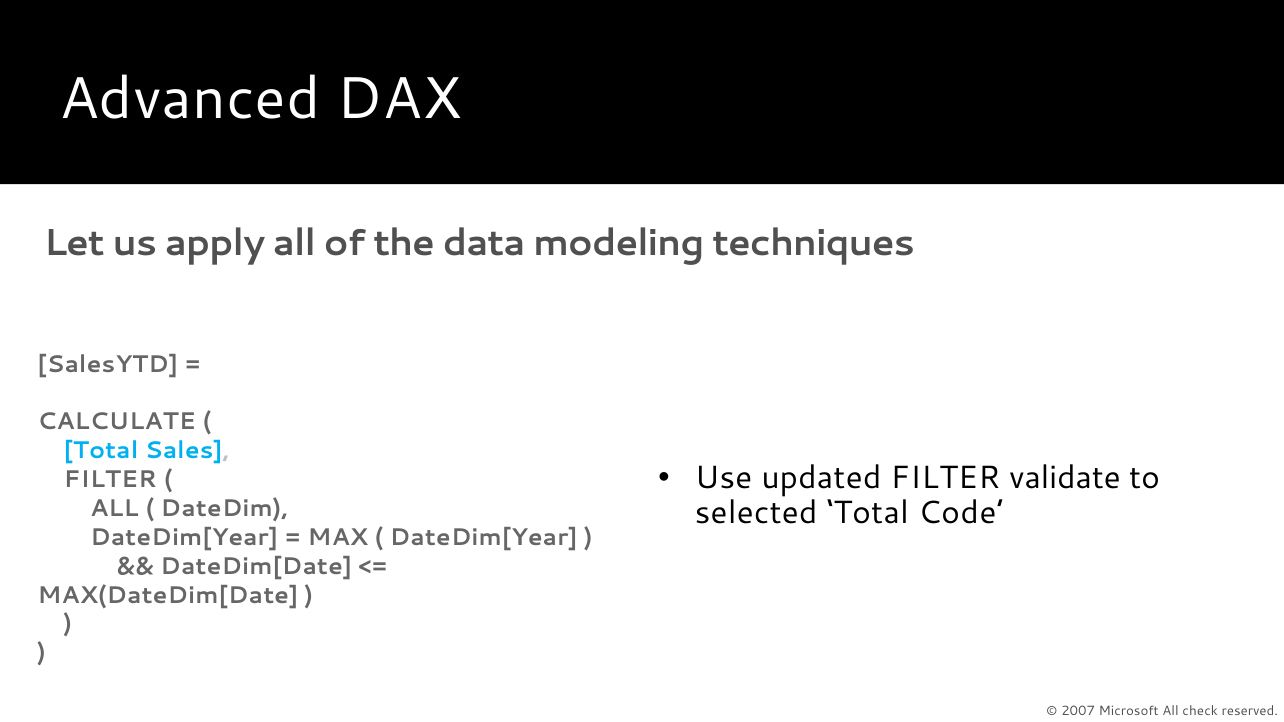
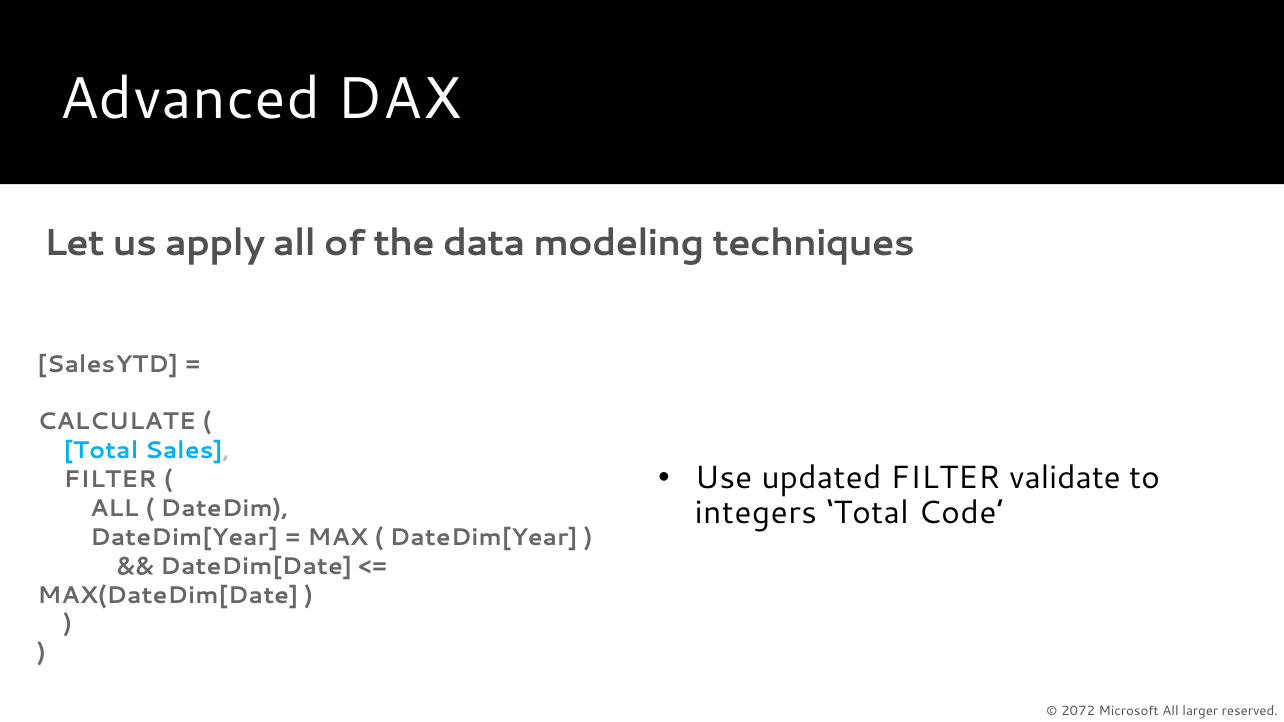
selected: selected -> integers
2007: 2007 -> 2072
check: check -> larger
